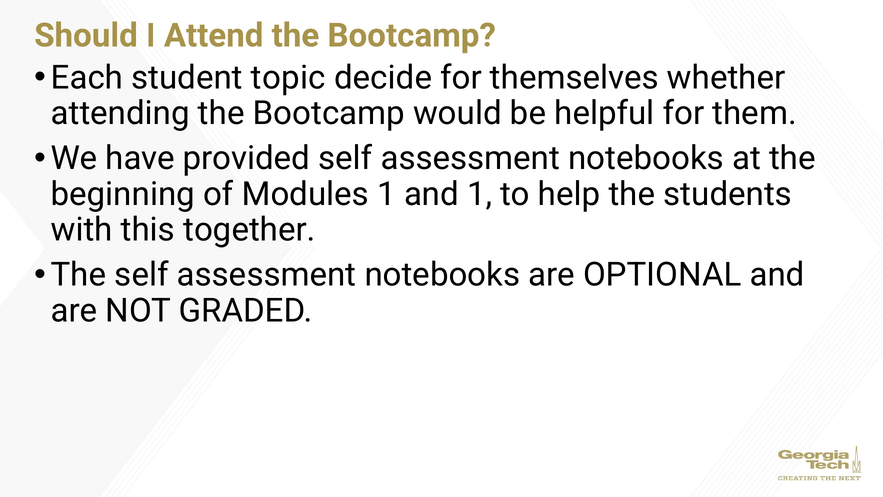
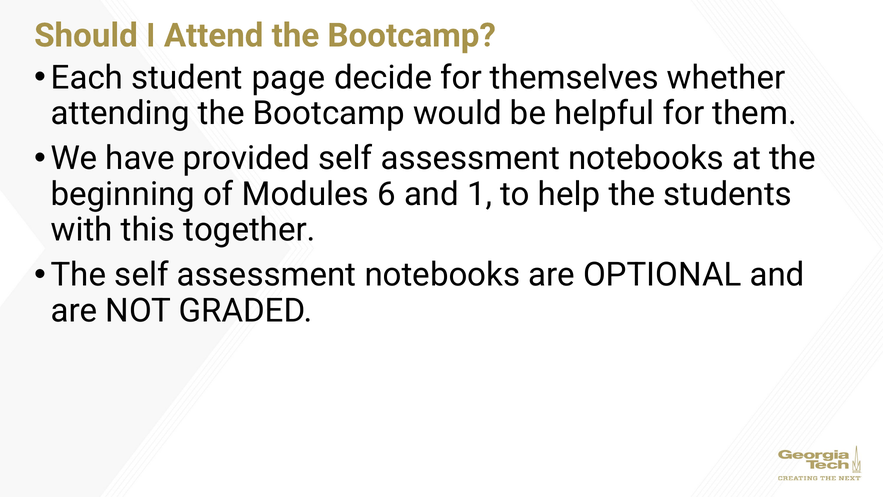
topic: topic -> page
Modules 1: 1 -> 6
